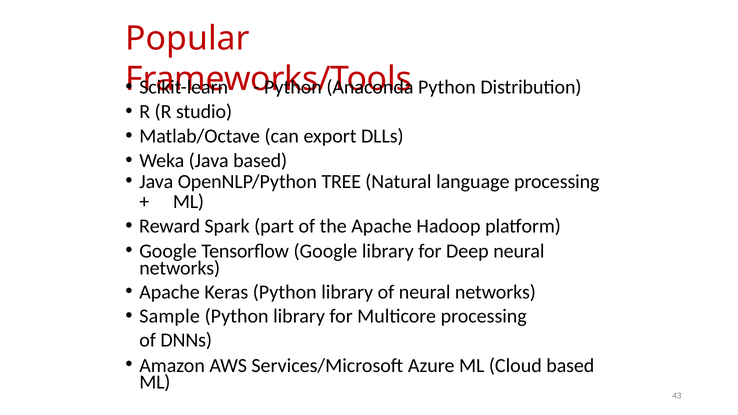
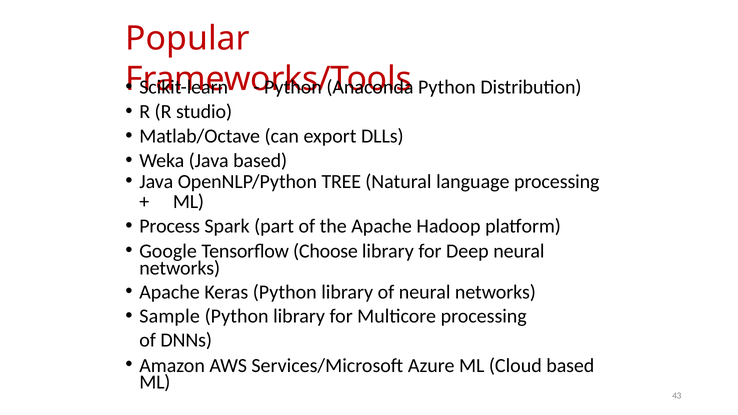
Reward: Reward -> Process
Tensorflow Google: Google -> Choose
